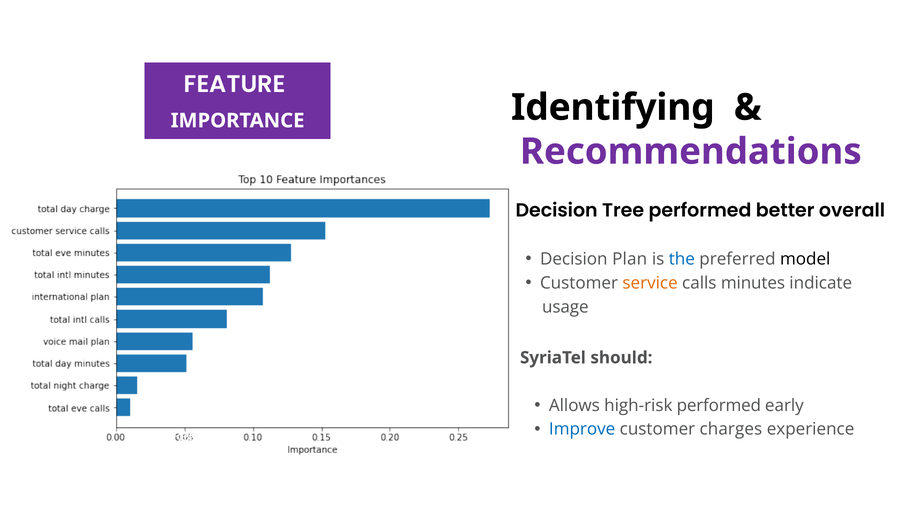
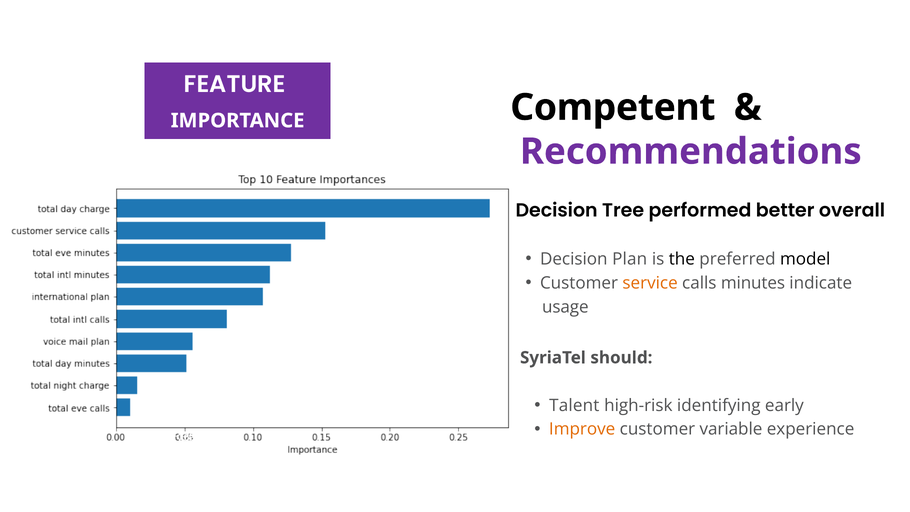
Identifying: Identifying -> Competent
the colour: blue -> black
Allows: Allows -> Talent
high-risk performed: performed -> identifying
Improve colour: blue -> orange
charges: charges -> variable
